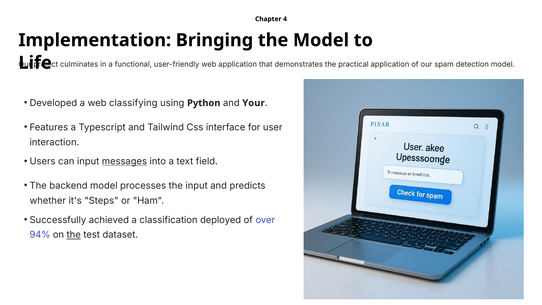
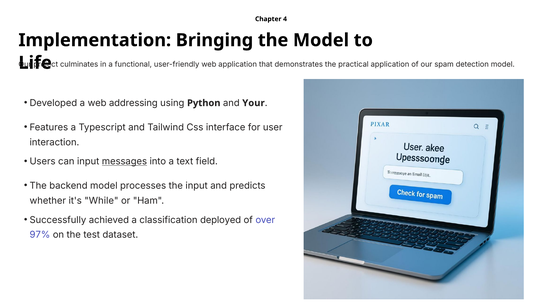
classifying: classifying -> addressing
Steps: Steps -> While
94%: 94% -> 97%
the at (74, 235) underline: present -> none
